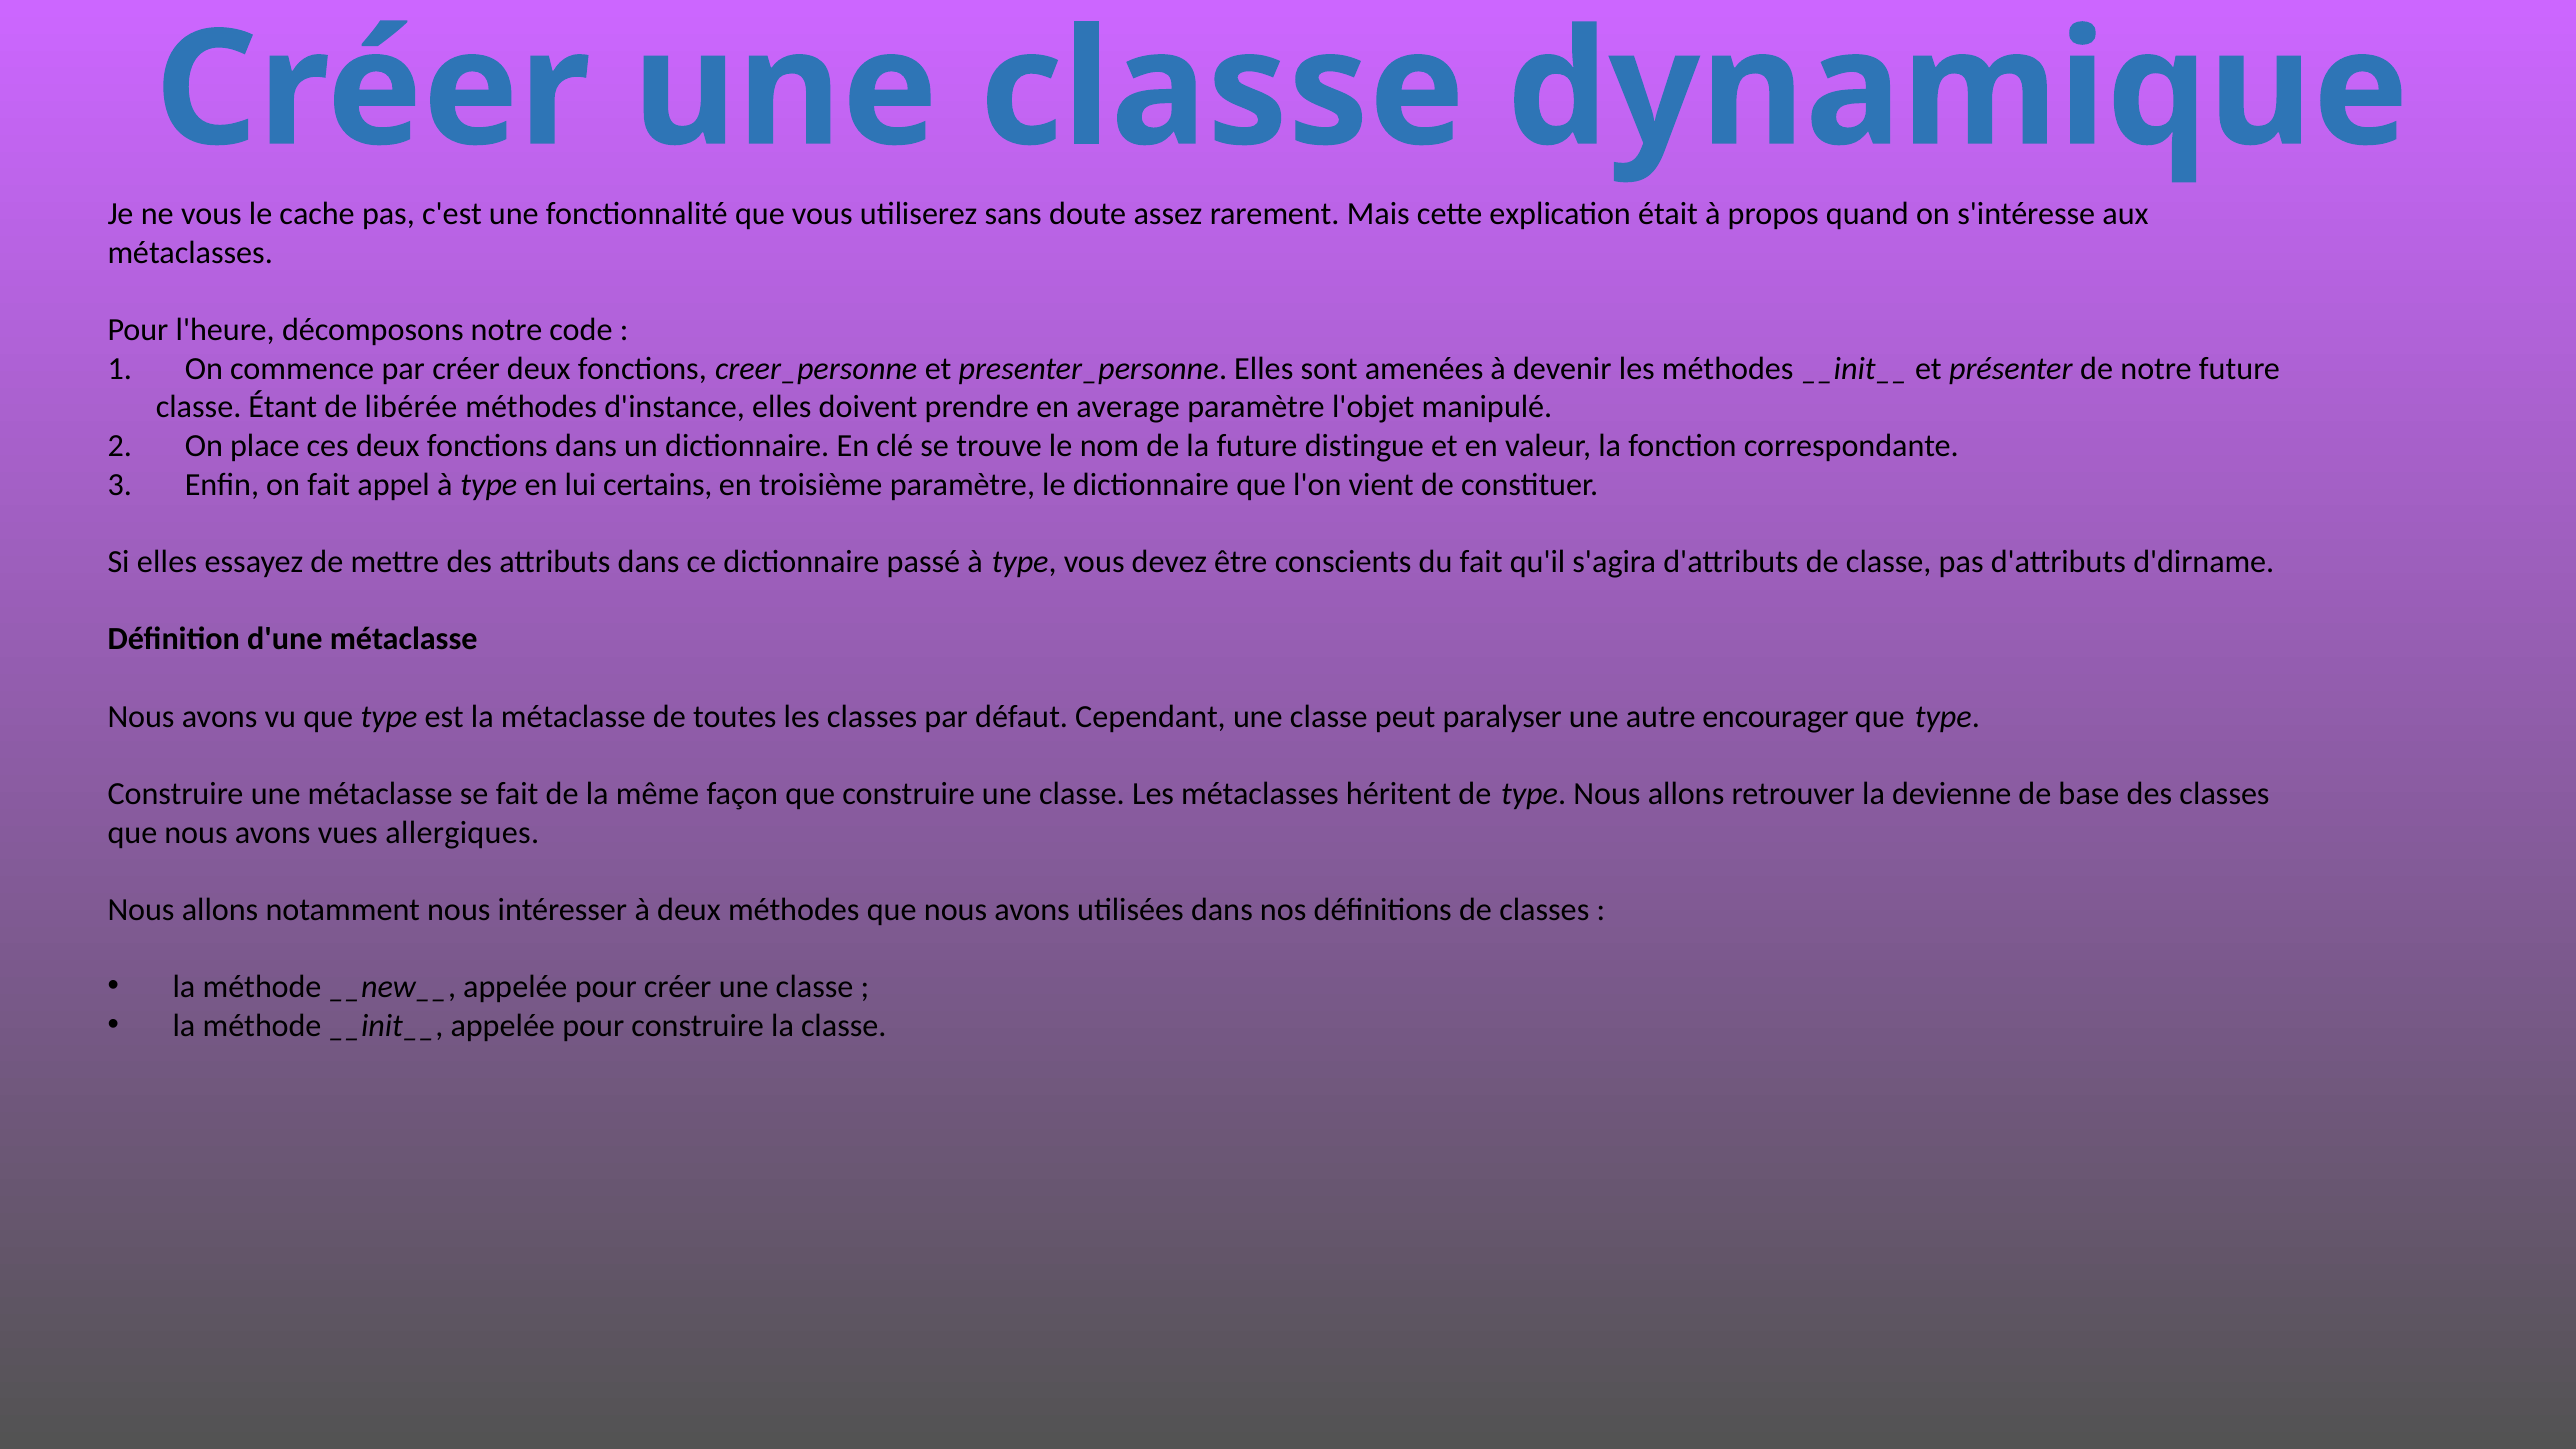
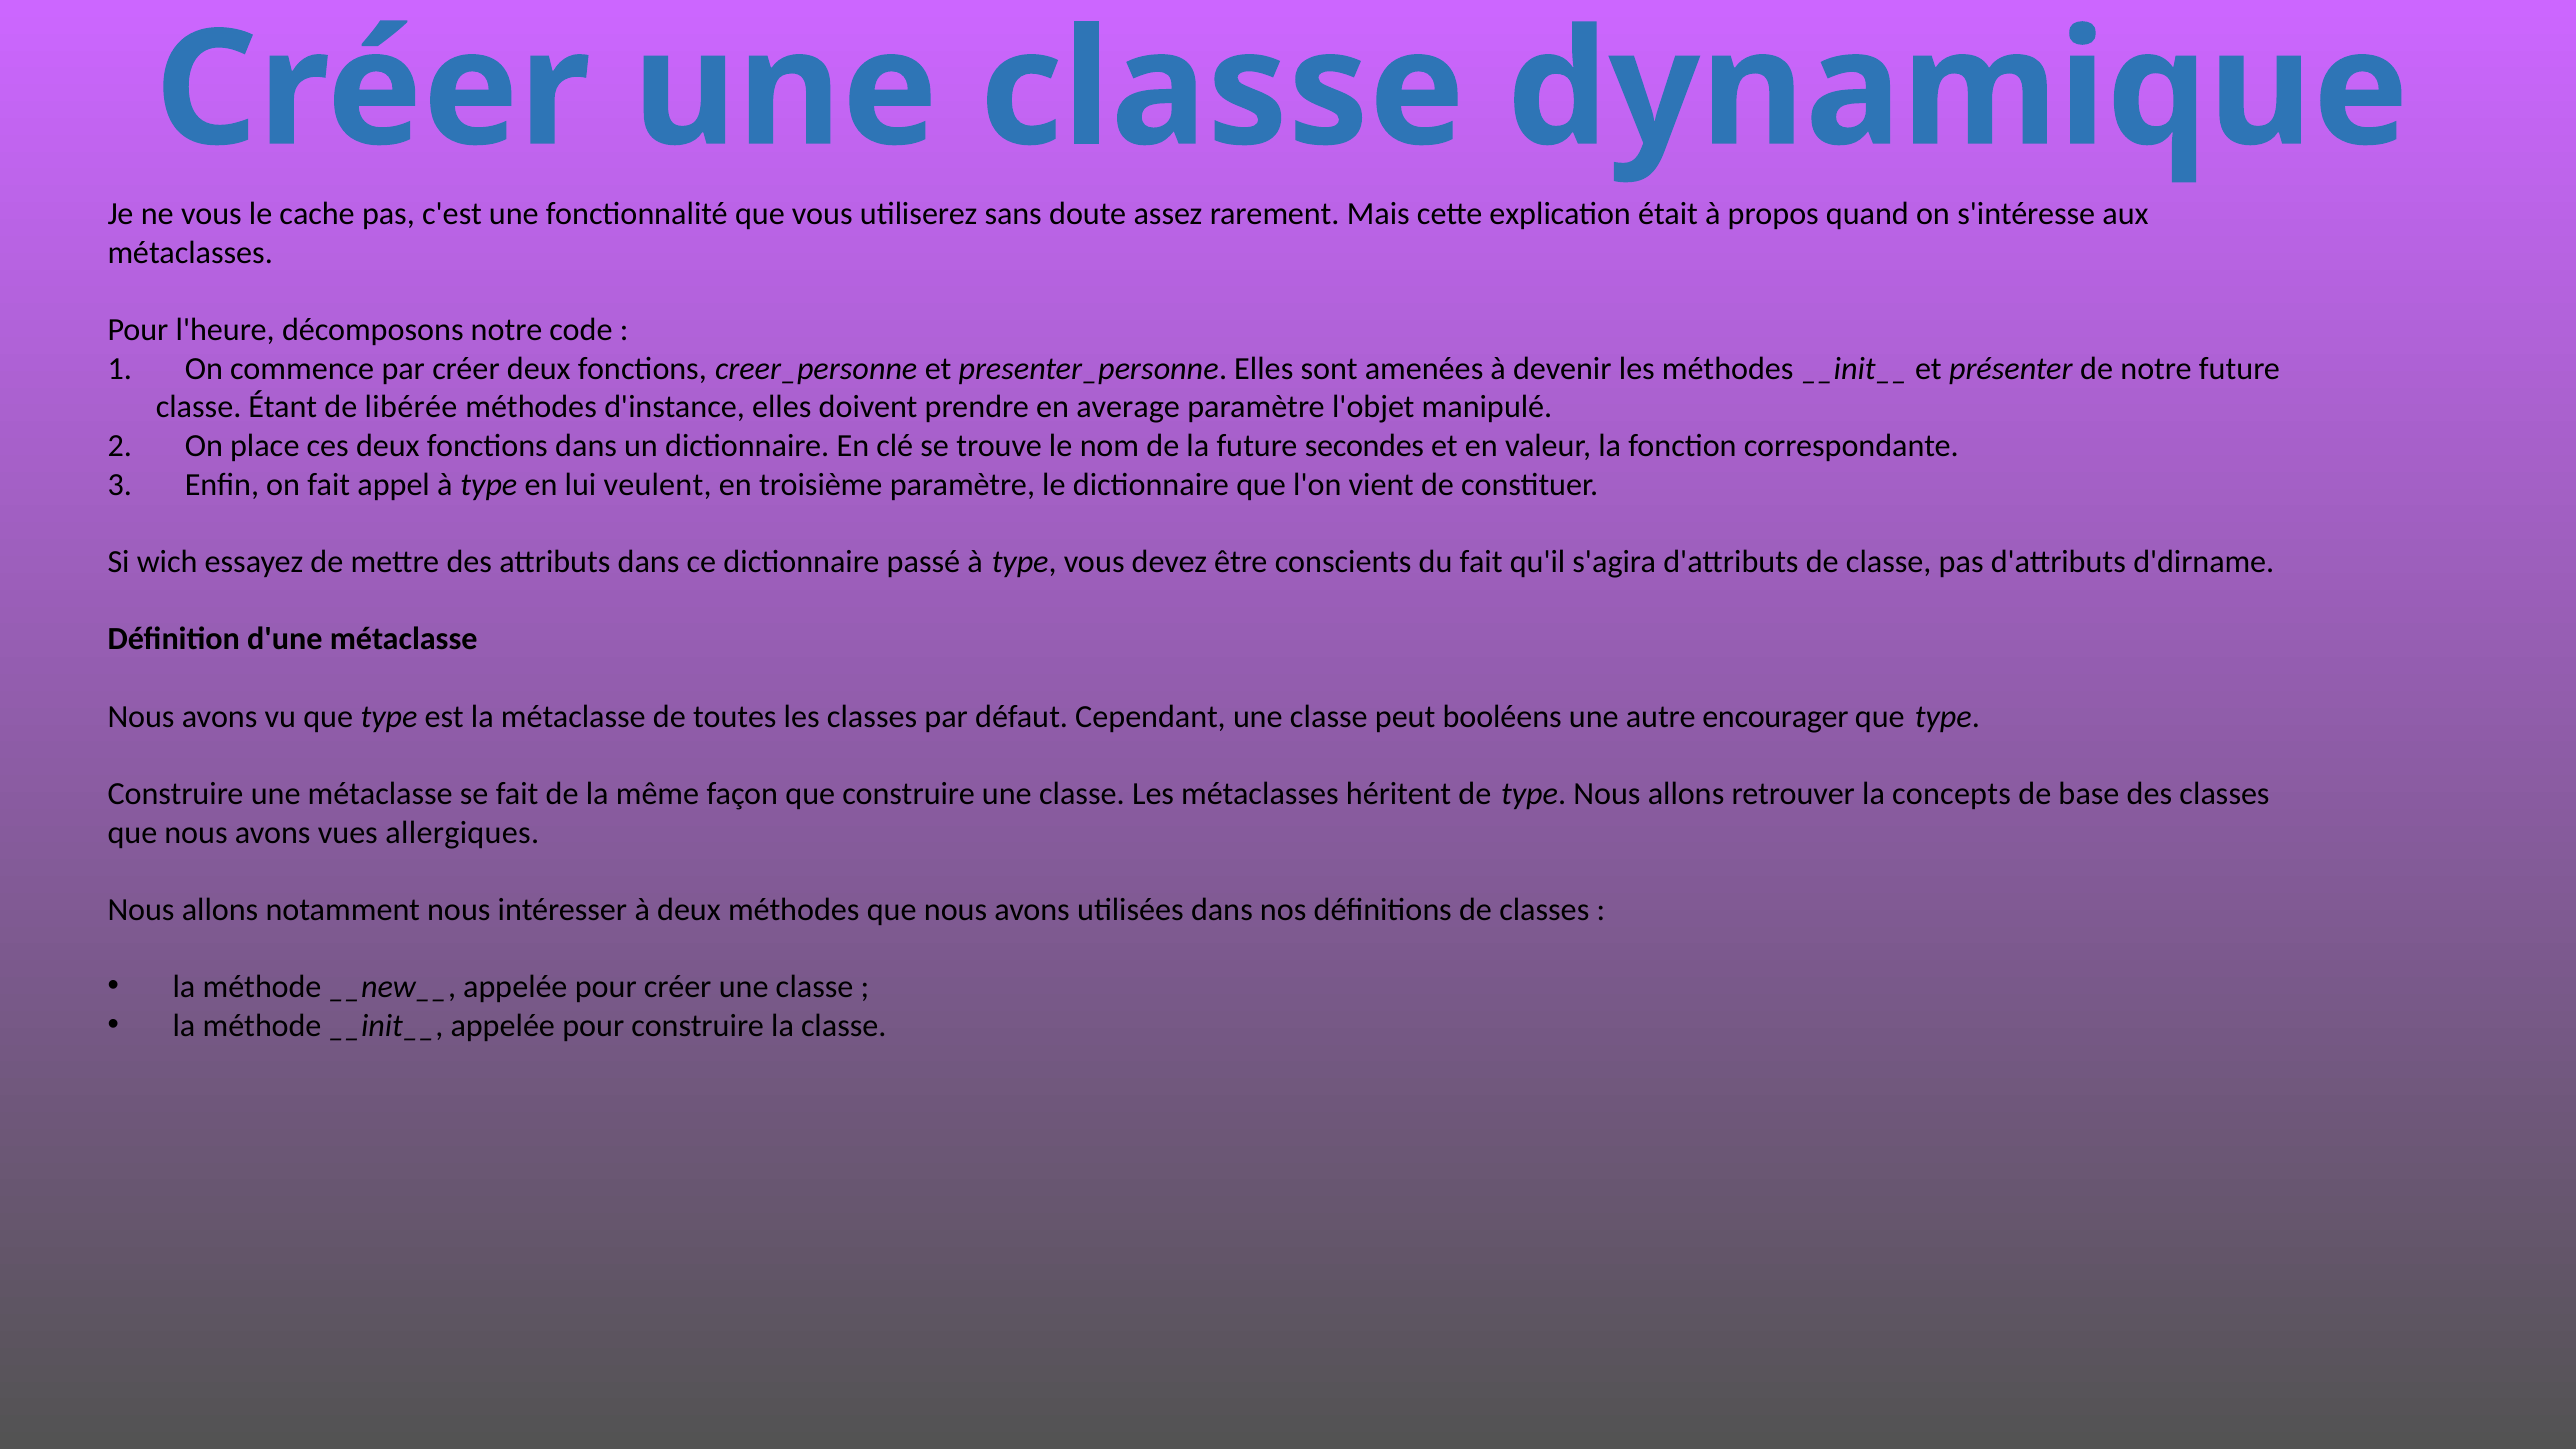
distingue: distingue -> secondes
certains: certains -> veulent
Si elles: elles -> wich
paralyser: paralyser -> booléens
devienne: devienne -> concepts
